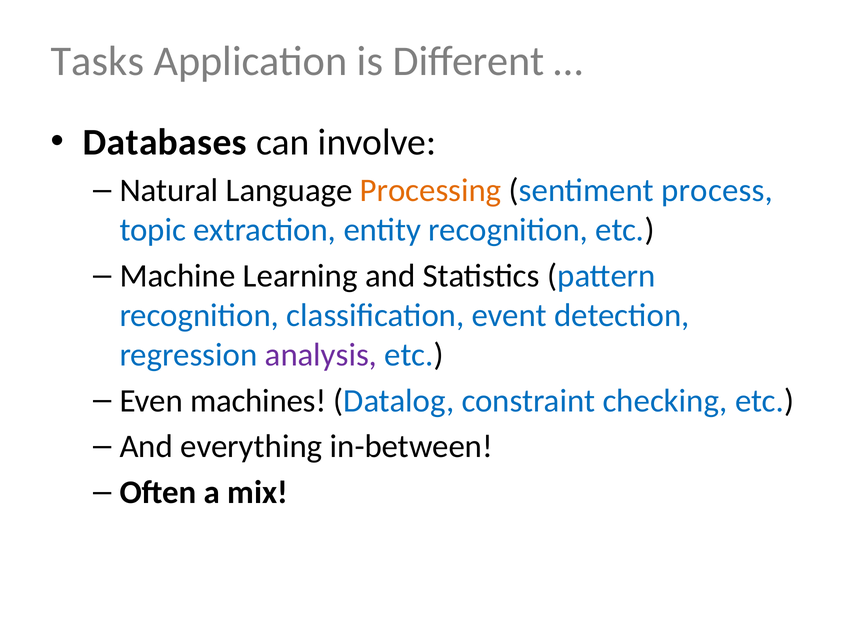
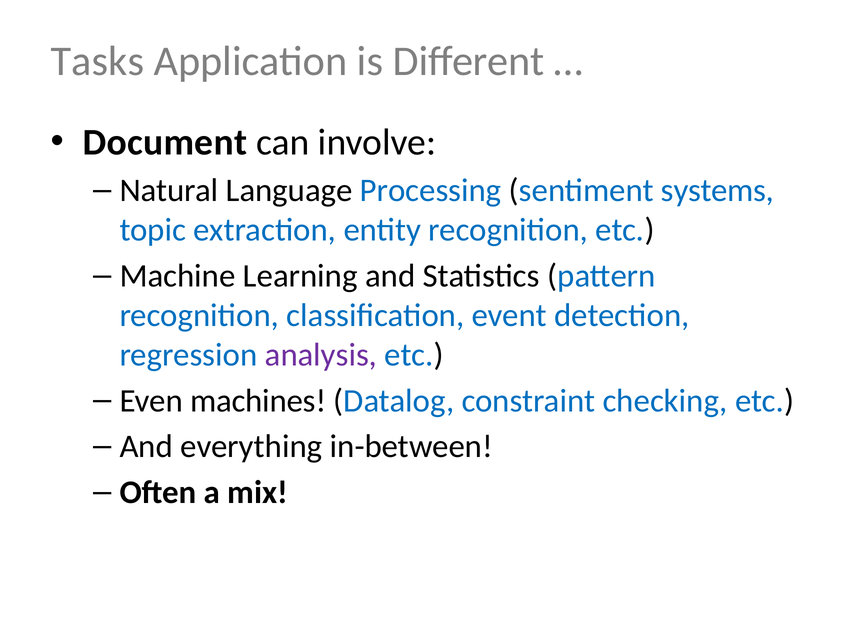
Databases: Databases -> Document
Processing colour: orange -> blue
process: process -> systems
